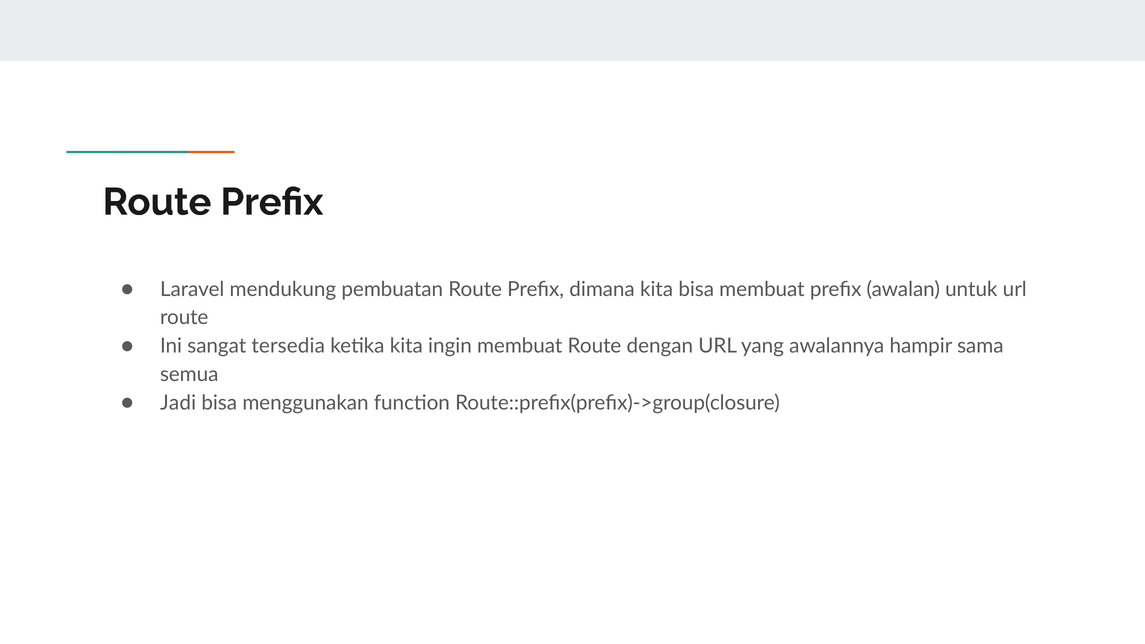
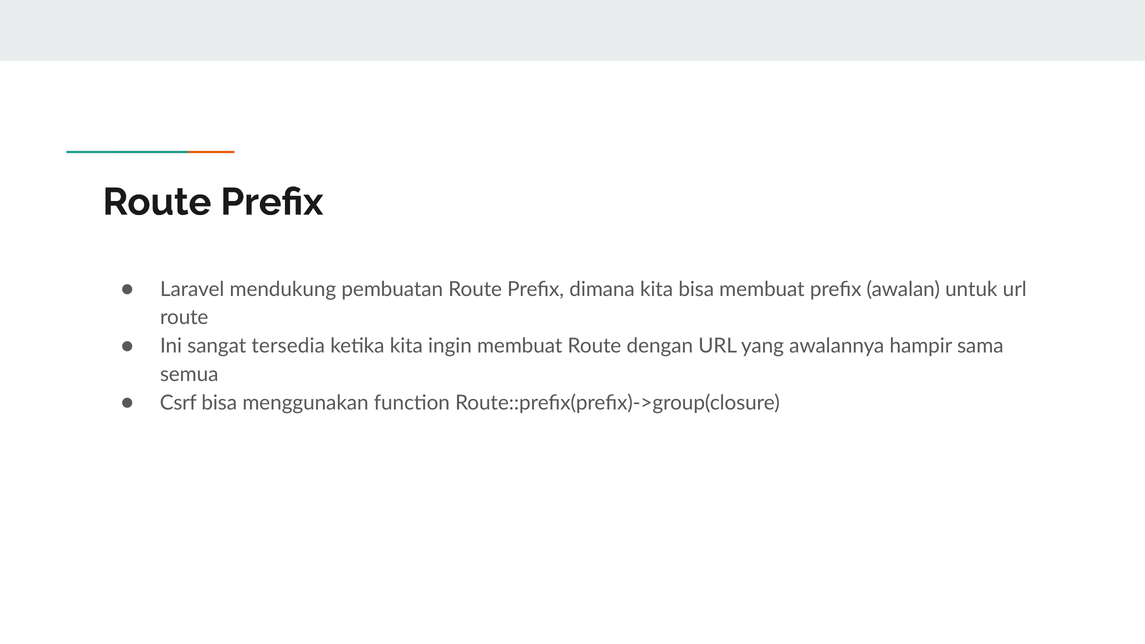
Jadi: Jadi -> Csrf
